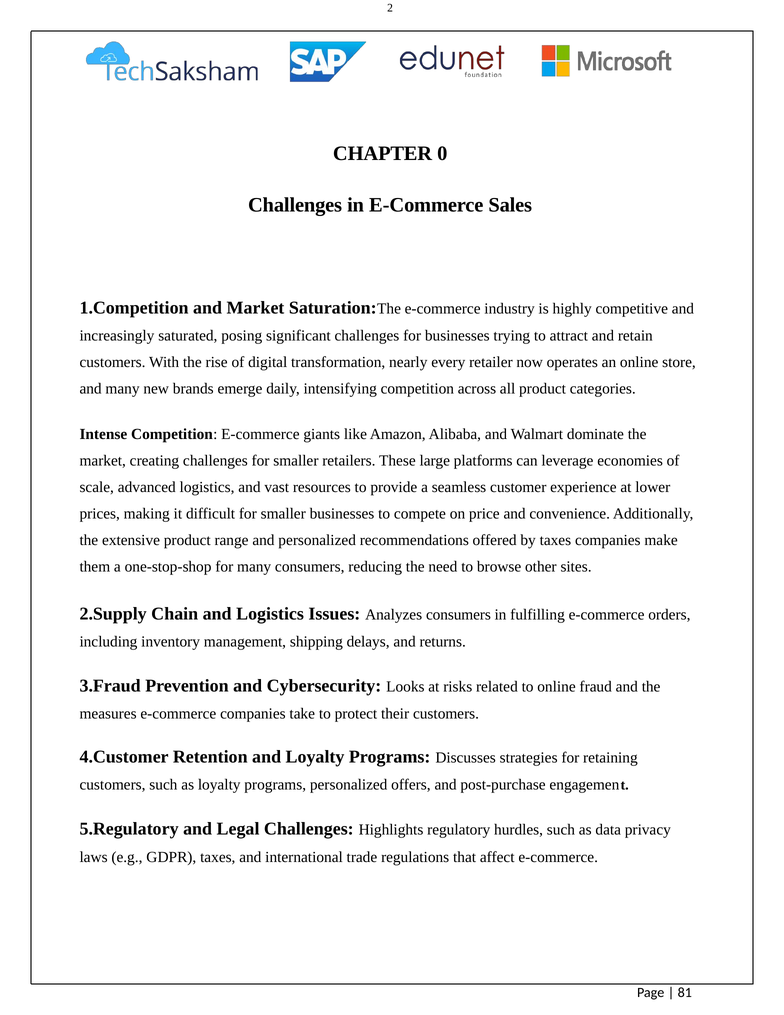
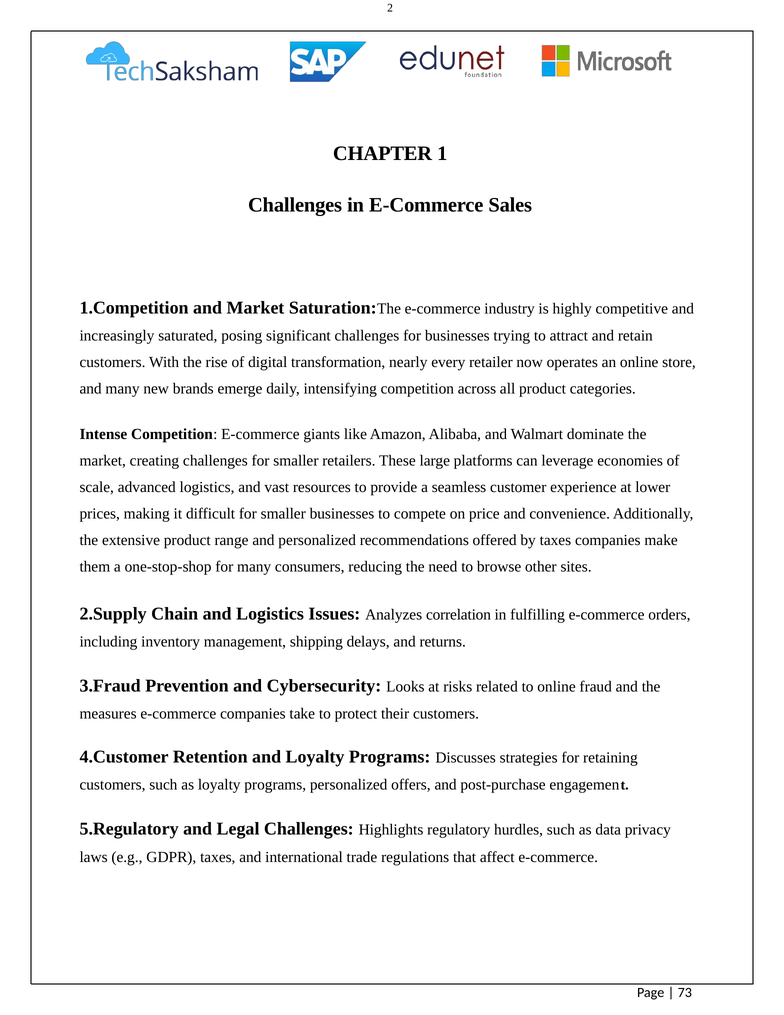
0: 0 -> 1
Analyzes consumers: consumers -> correlation
81: 81 -> 73
